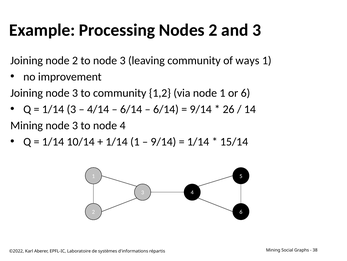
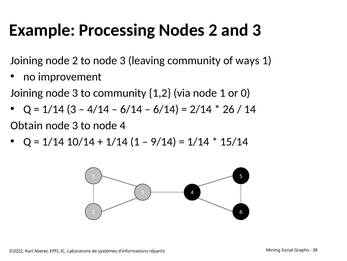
or 6: 6 -> 0
9/14 at (201, 109): 9/14 -> 2/14
Mining at (27, 125): Mining -> Obtain
